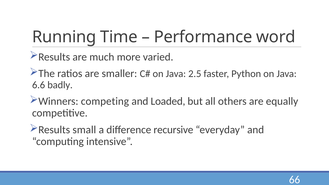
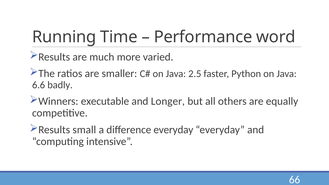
competing: competing -> executable
Loaded: Loaded -> Longer
difference recursive: recursive -> everyday
